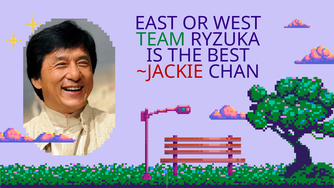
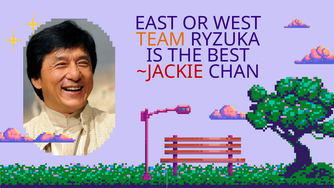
TEAM colour: green -> orange
